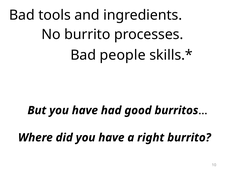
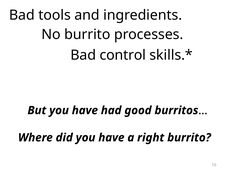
people: people -> control
